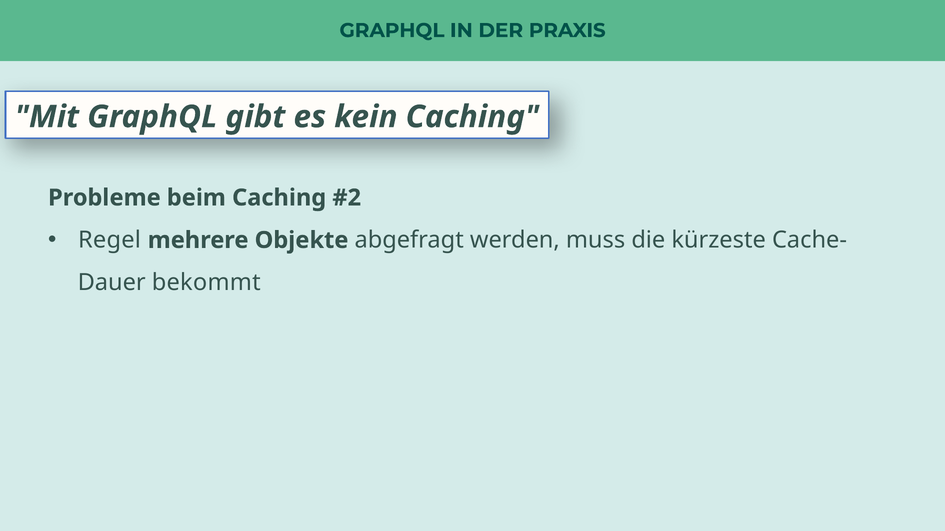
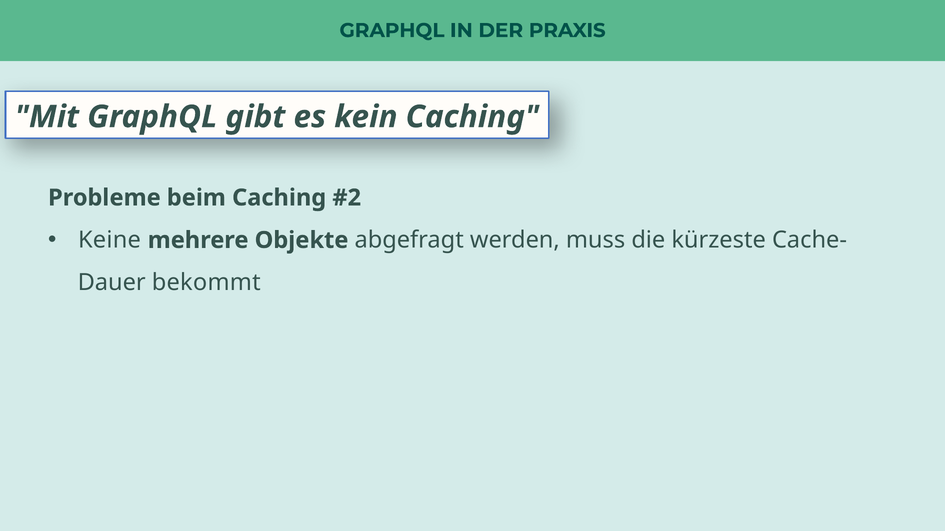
Regel: Regel -> Keine
